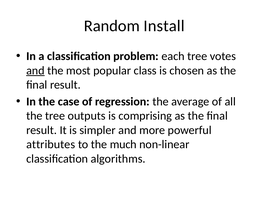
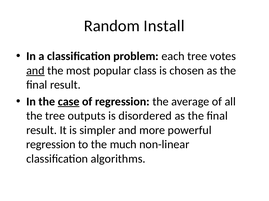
case underline: none -> present
comprising: comprising -> disordered
attributes at (51, 145): attributes -> regression
